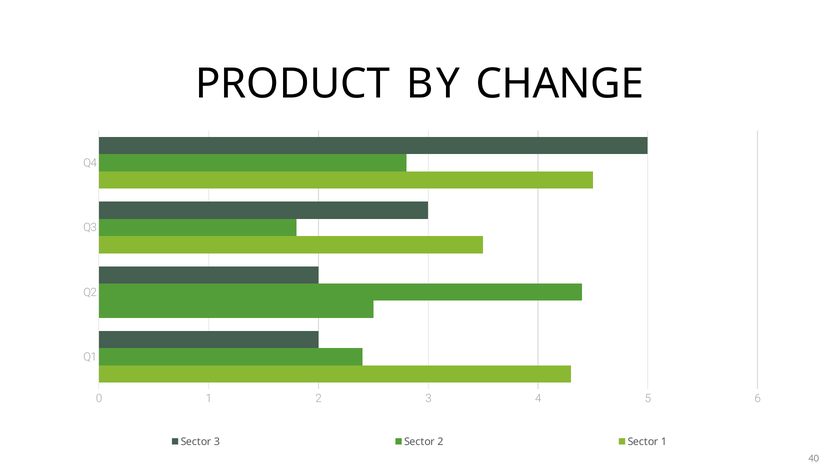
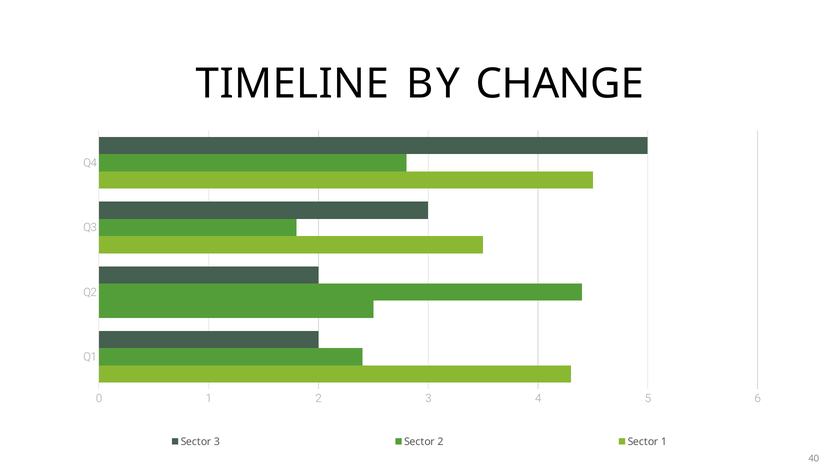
PRODUCT: PRODUCT -> TIMELINE
